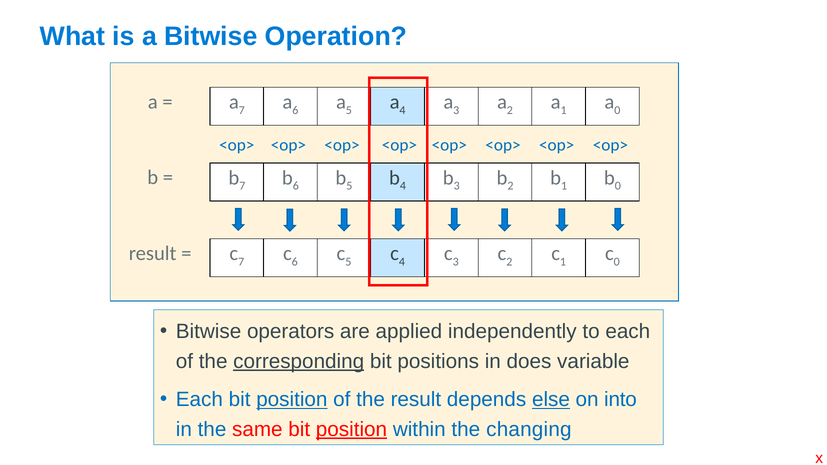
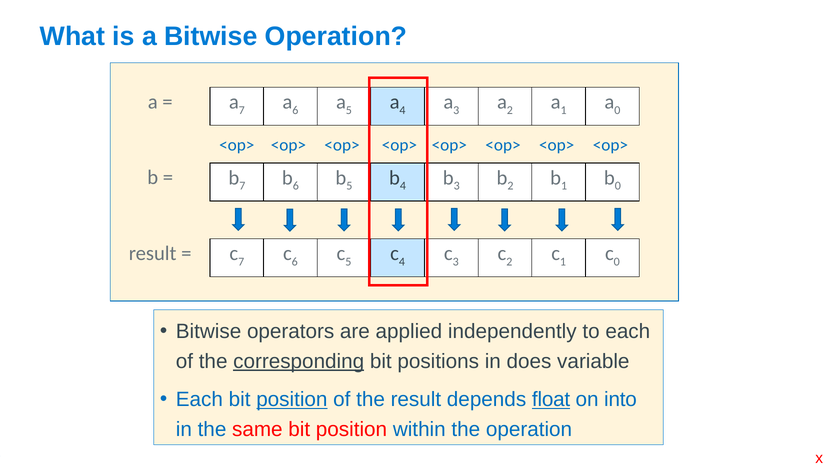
else: else -> float
position at (351, 429) underline: present -> none
the changing: changing -> operation
